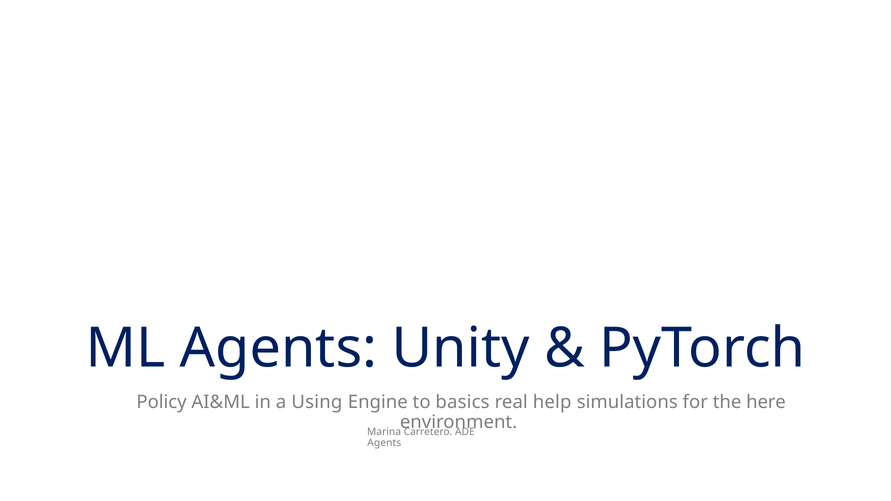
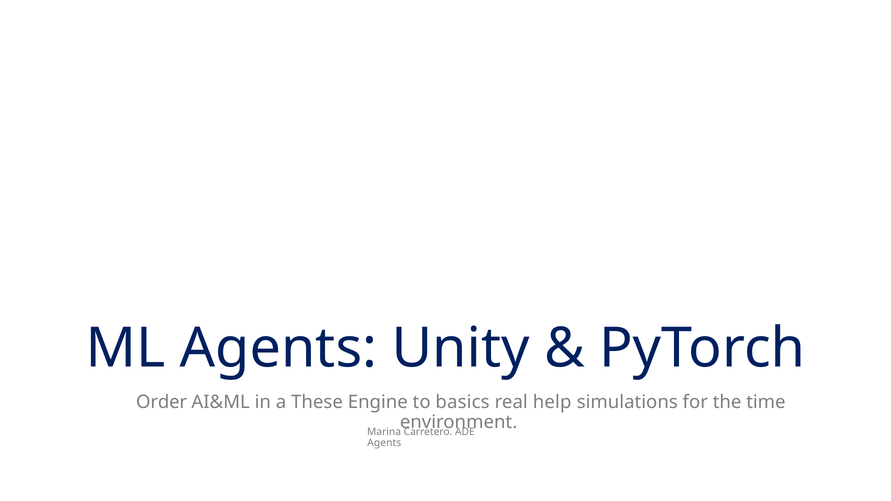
Policy: Policy -> Order
Using: Using -> These
here: here -> time
